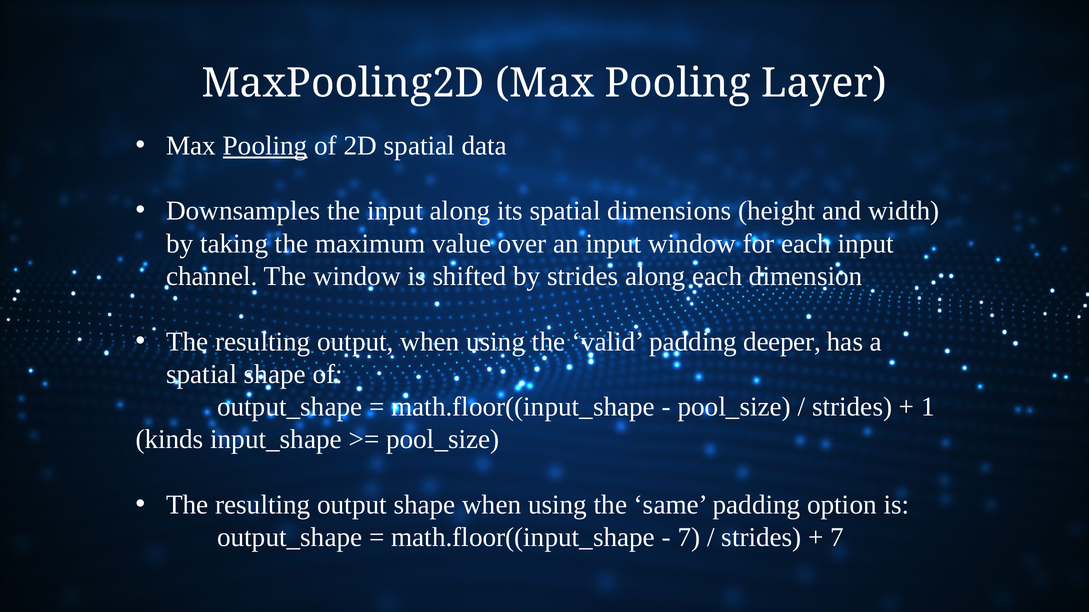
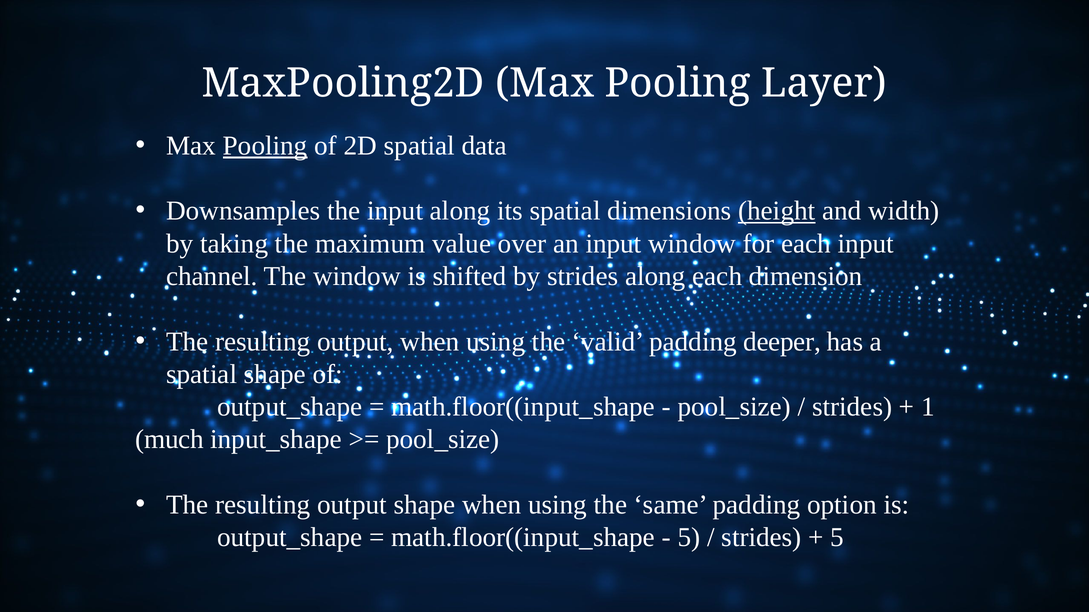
height underline: none -> present
kinds: kinds -> much
7 at (689, 538): 7 -> 5
7 at (837, 538): 7 -> 5
